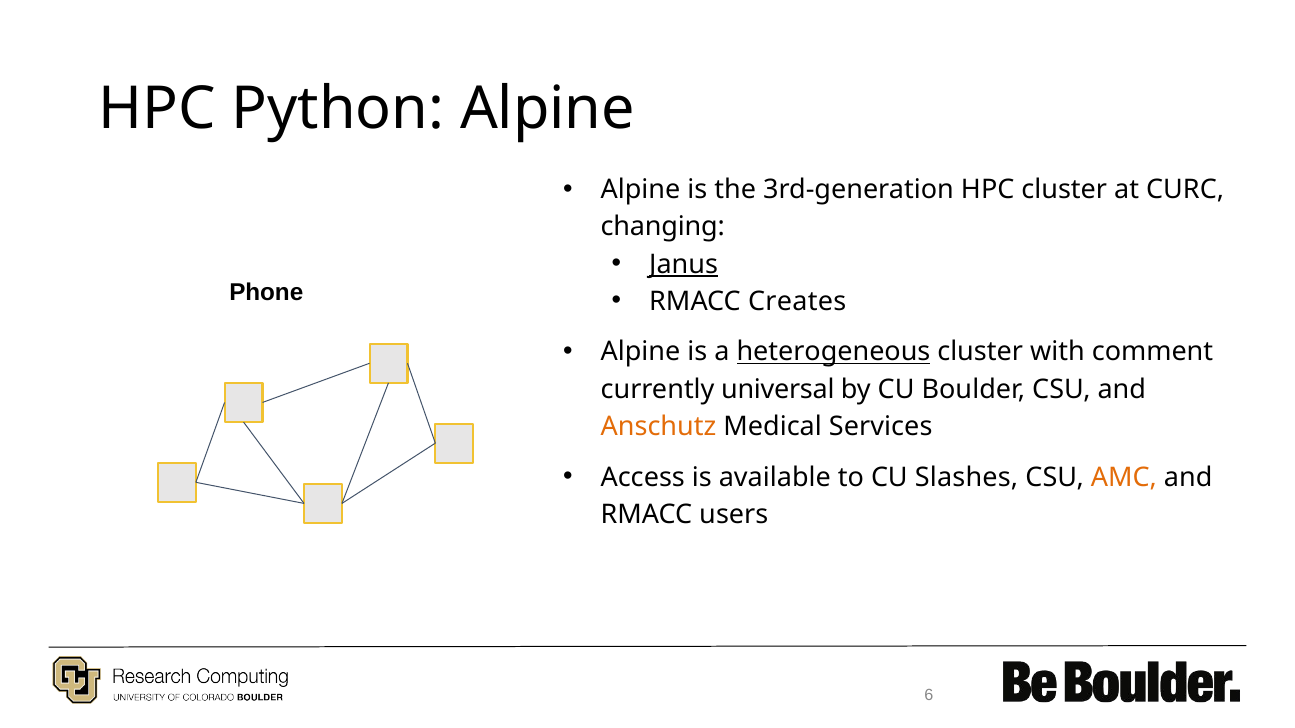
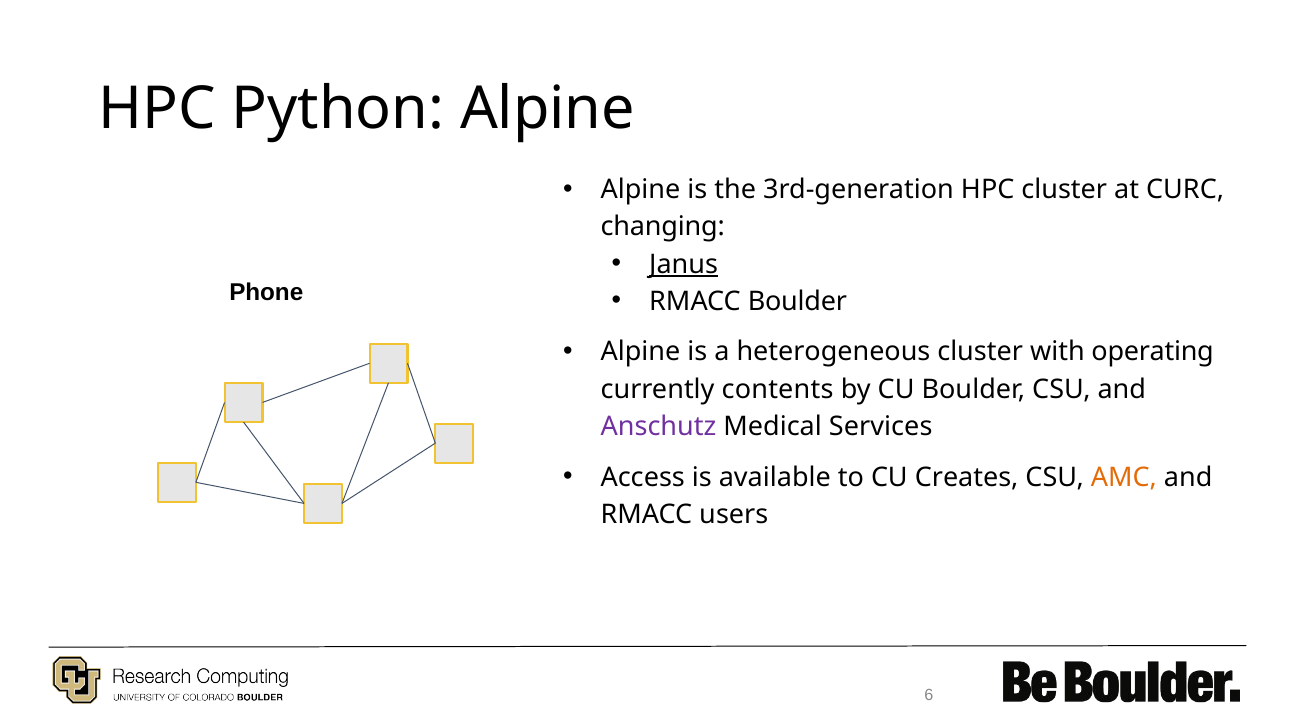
RMACC Creates: Creates -> Boulder
heterogeneous underline: present -> none
comment: comment -> operating
universal: universal -> contents
Anschutz colour: orange -> purple
Slashes: Slashes -> Creates
